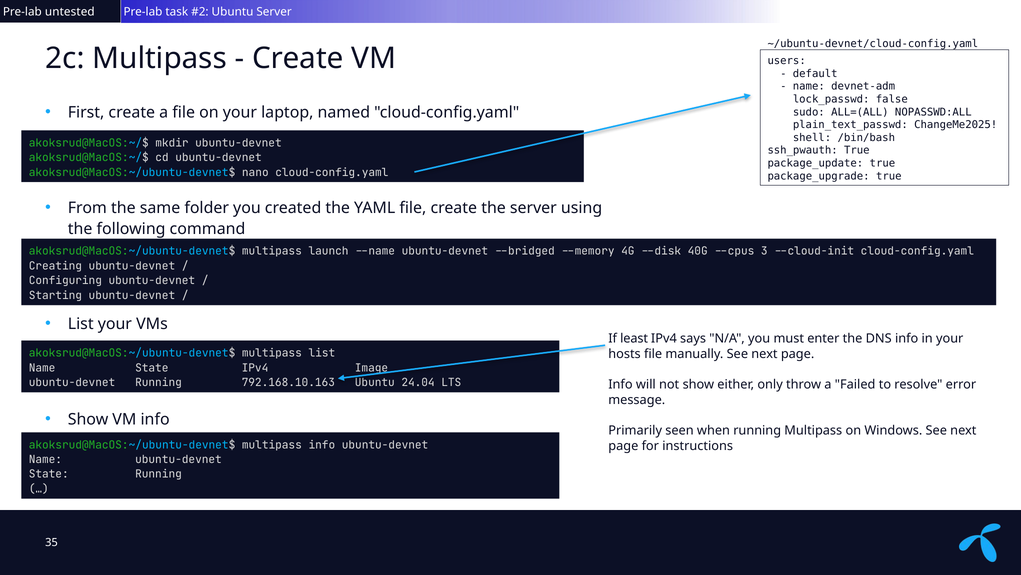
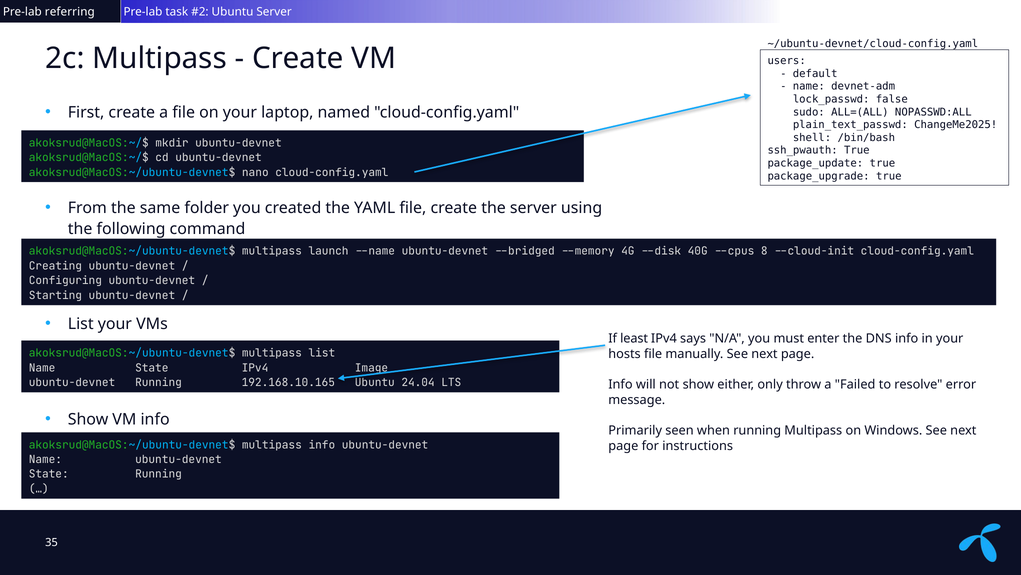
untested: untested -> referring
3: 3 -> 8
792.168.10.163: 792.168.10.163 -> 192.168.10.165
